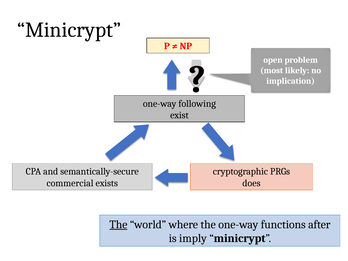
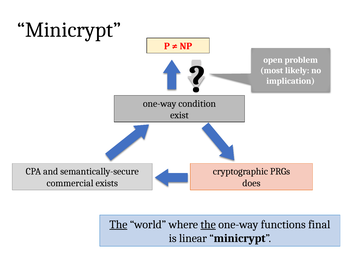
following: following -> condition
the at (208, 224) underline: none -> present
after: after -> final
imply: imply -> linear
